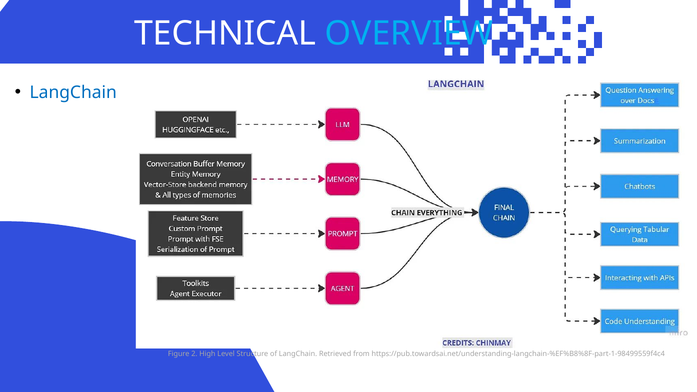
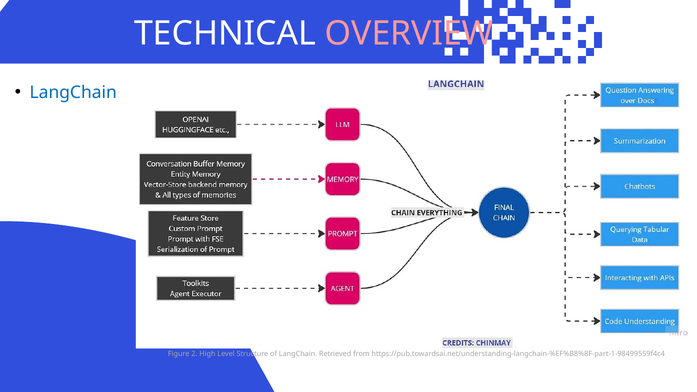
OVERVIEW colour: light blue -> pink
